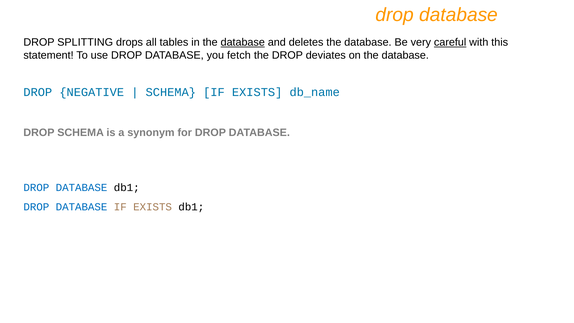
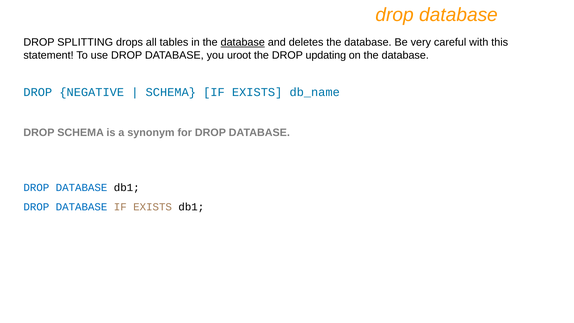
careful underline: present -> none
fetch: fetch -> uroot
deviates: deviates -> updating
